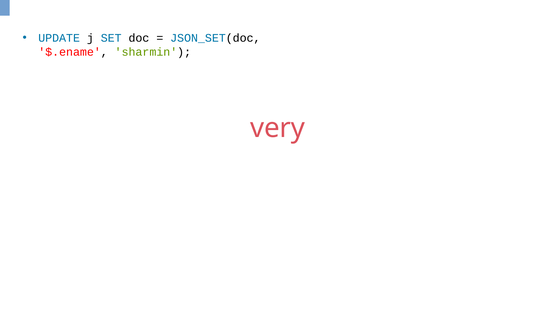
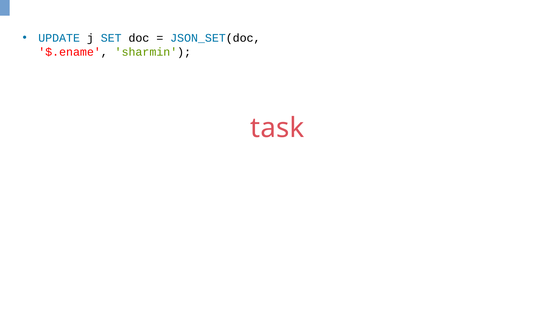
very: very -> task
